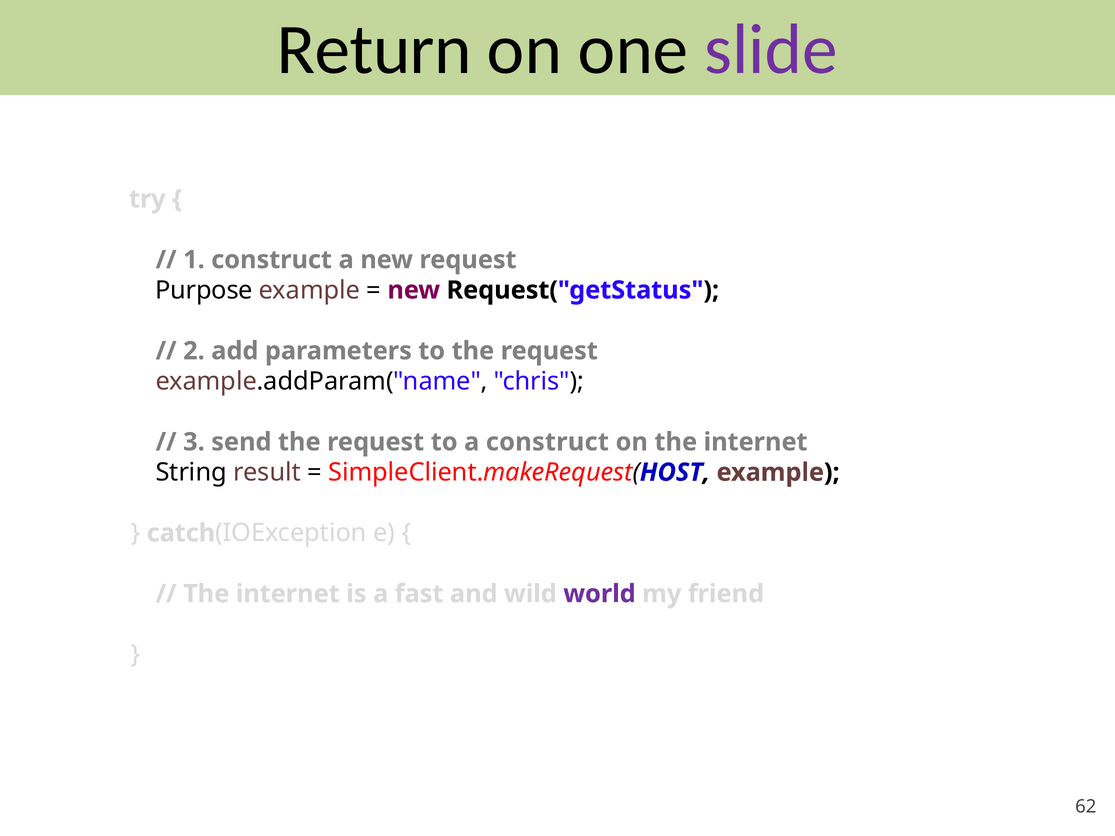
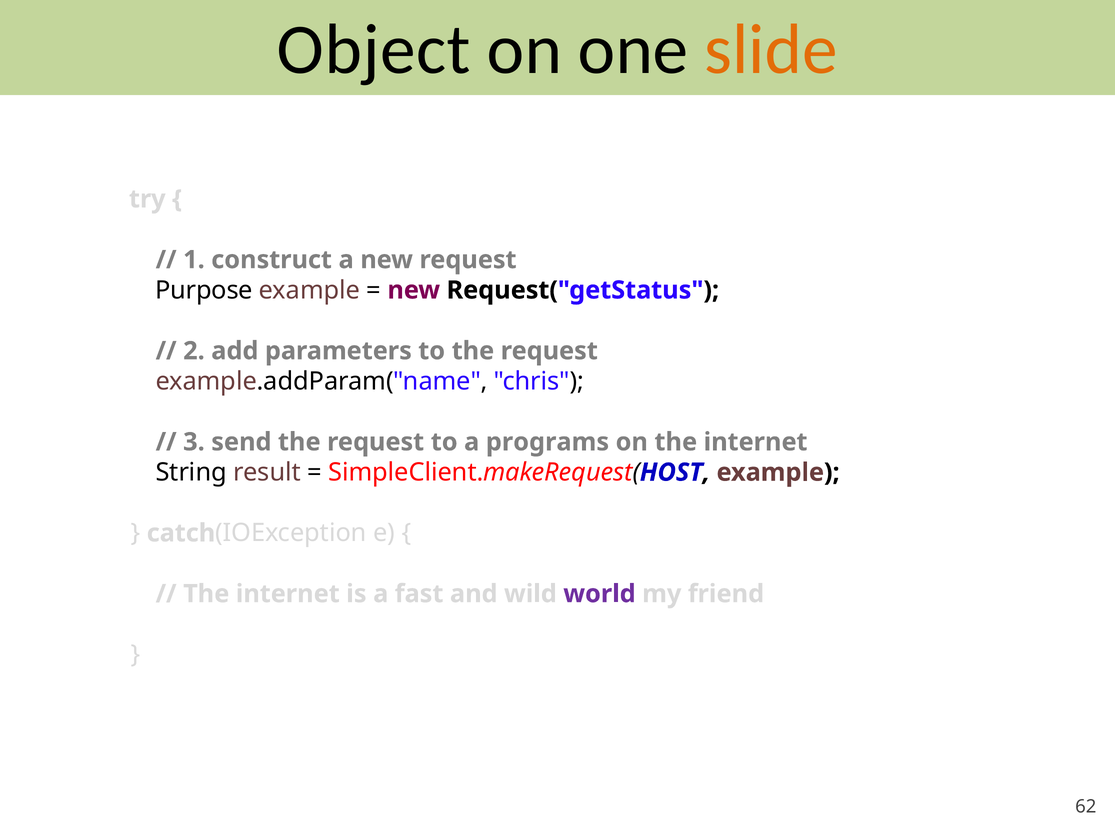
Return: Return -> Object
slide colour: purple -> orange
a construct: construct -> programs
